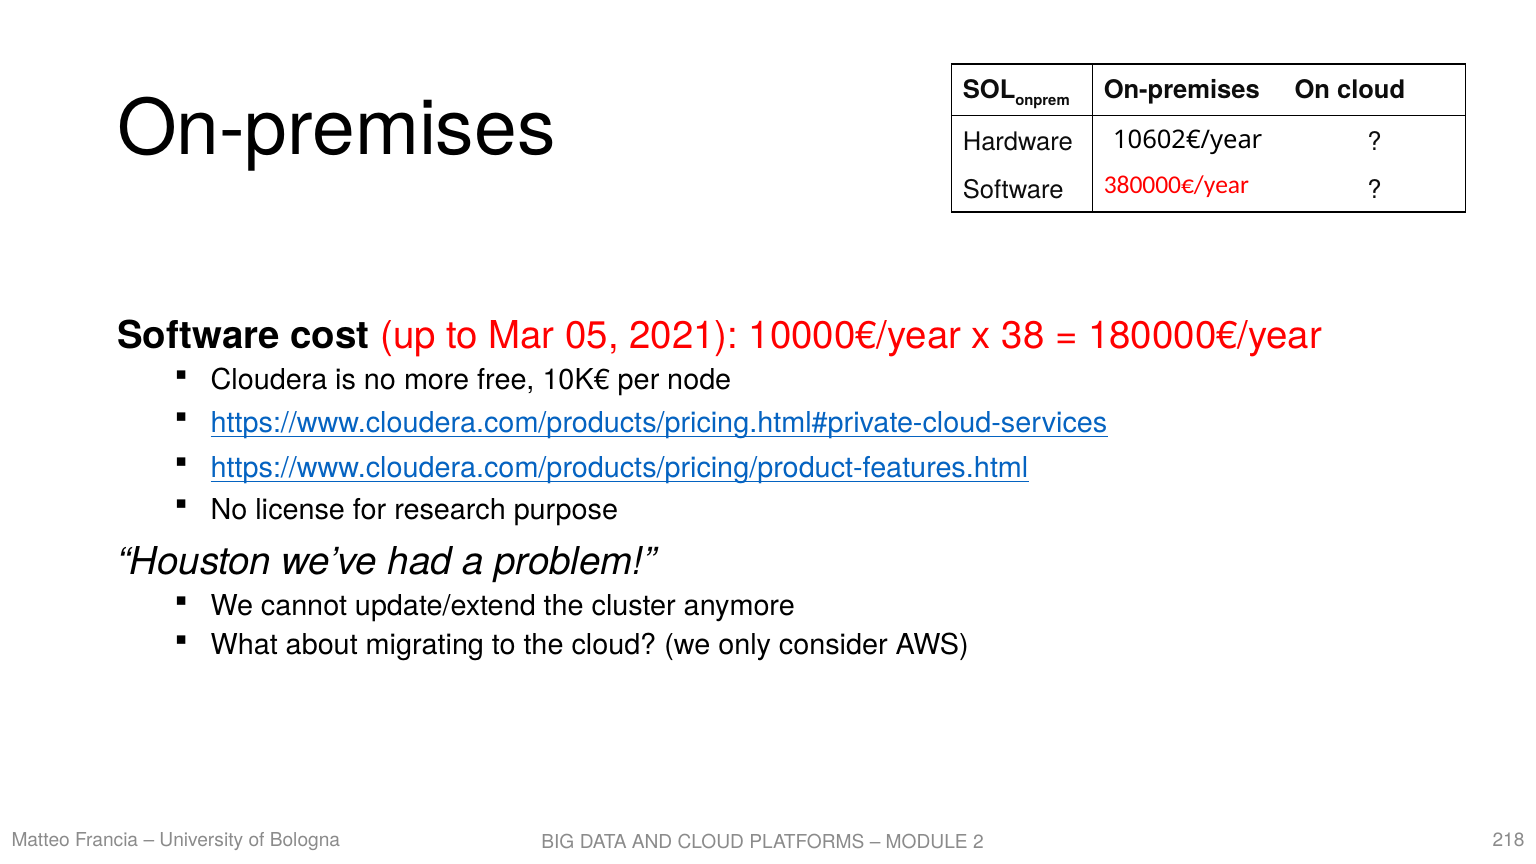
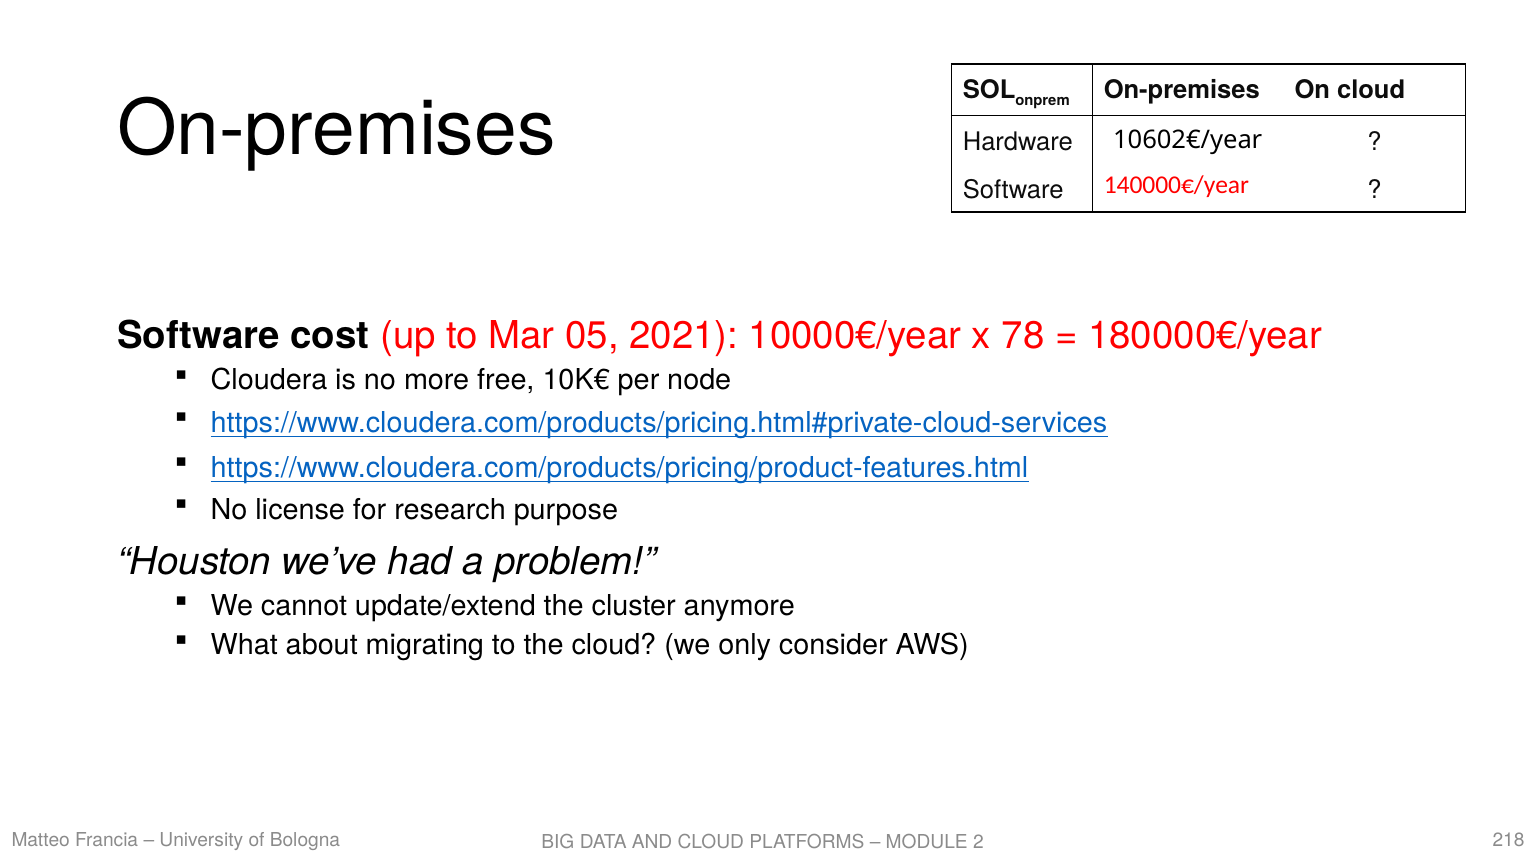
380000€/year: 380000€/year -> 140000€/year
38: 38 -> 78
